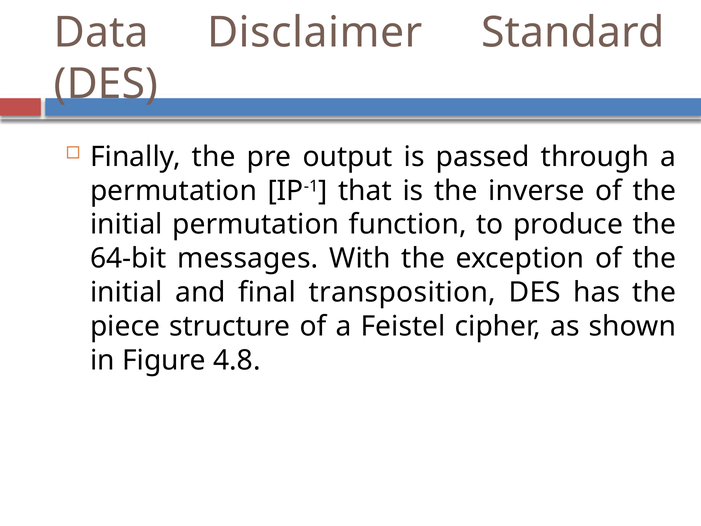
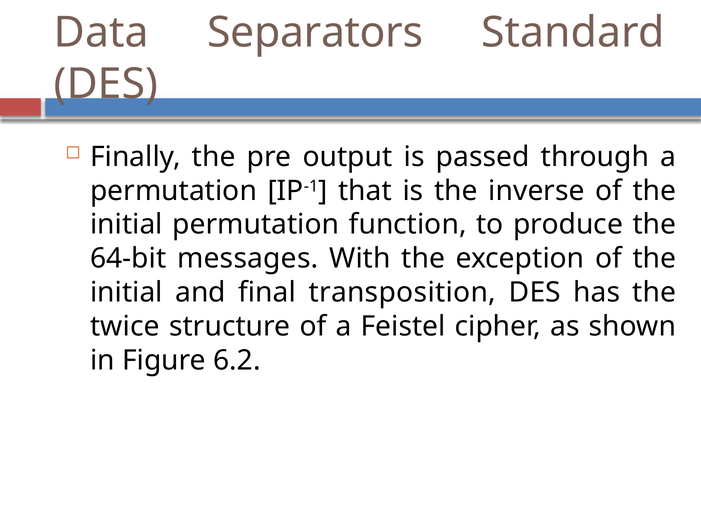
Disclaimer: Disclaimer -> Separators
piece: piece -> twice
4.8: 4.8 -> 6.2
